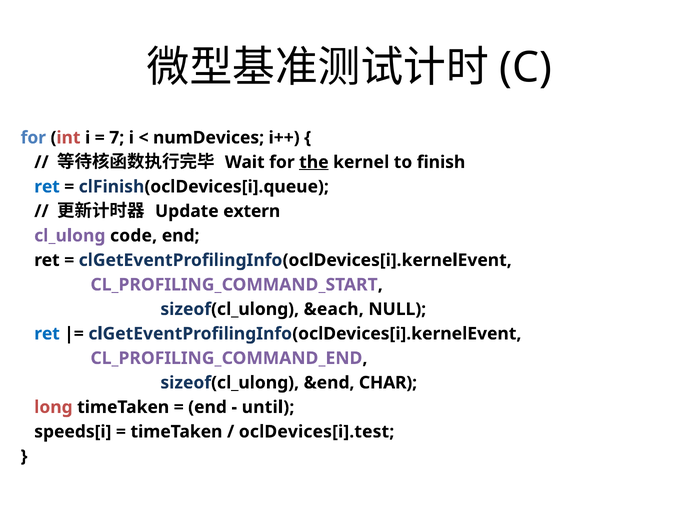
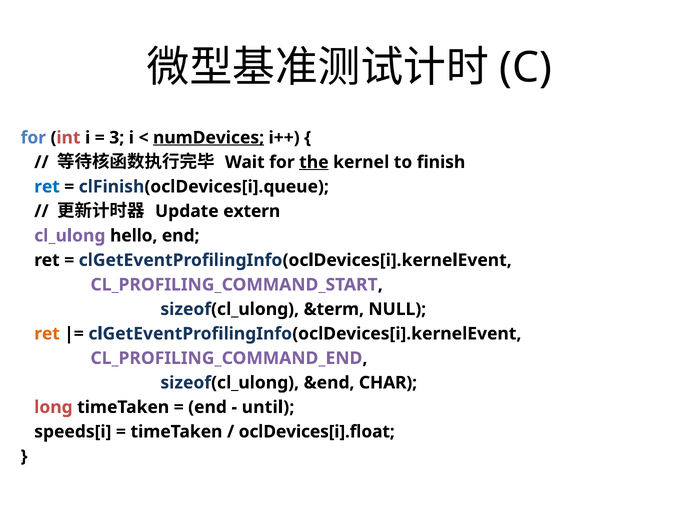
7: 7 -> 3
numDevices underline: none -> present
code: code -> hello
&each: &each -> &term
ret at (47, 333) colour: blue -> orange
oclDevices[i].test: oclDevices[i].test -> oclDevices[i].float
